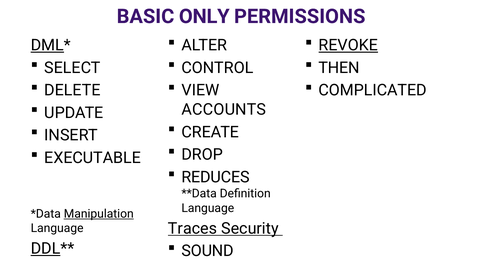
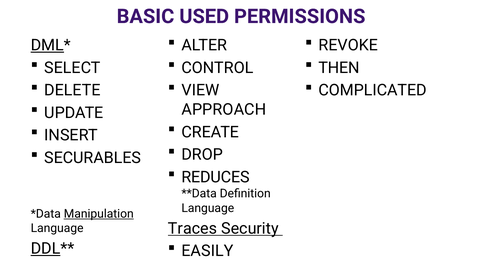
ONLY: ONLY -> USED
REVOKE underline: present -> none
ACCOUNTS: ACCOUNTS -> APPROACH
EXECUTABLE: EXECUTABLE -> SECURABLES
SOUND: SOUND -> EASILY
